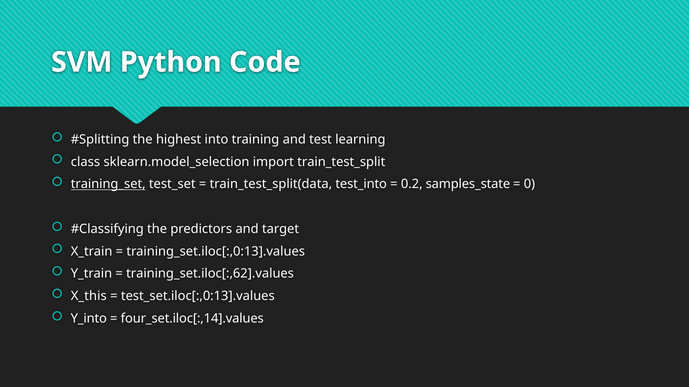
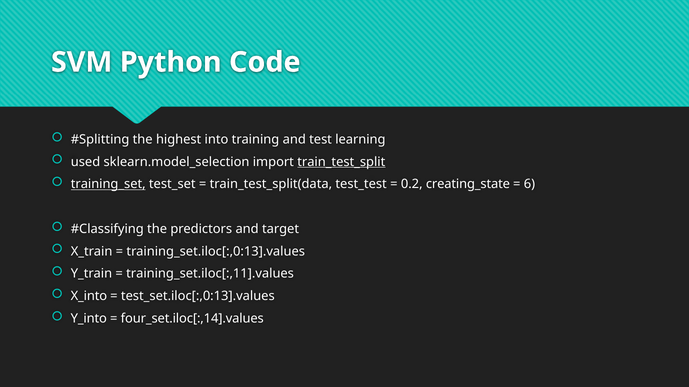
class: class -> used
train_test_split underline: none -> present
test_into: test_into -> test_test
samples_state: samples_state -> creating_state
0: 0 -> 6
training_set.iloc[:,62].values: training_set.iloc[:,62].values -> training_set.iloc[:,11].values
X_this: X_this -> X_into
